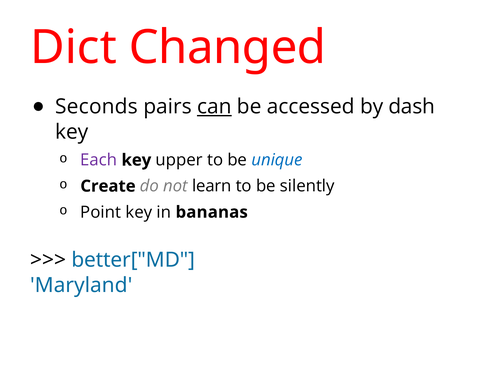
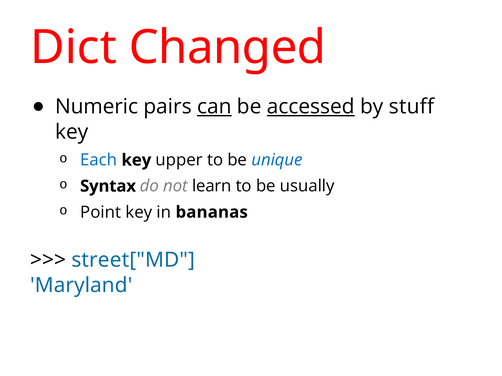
Seconds: Seconds -> Numeric
accessed underline: none -> present
dash: dash -> stuff
Each colour: purple -> blue
Create: Create -> Syntax
silently: silently -> usually
better["MD: better["MD -> street["MD
